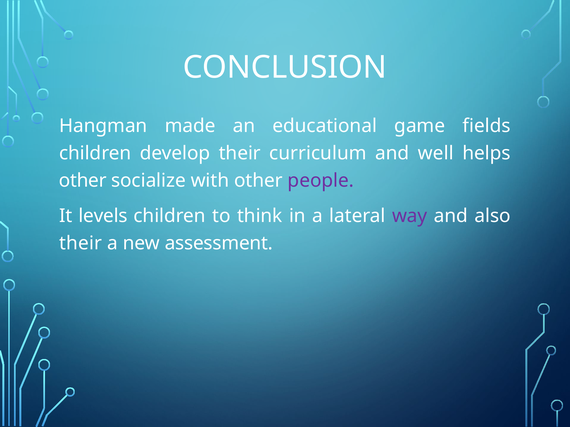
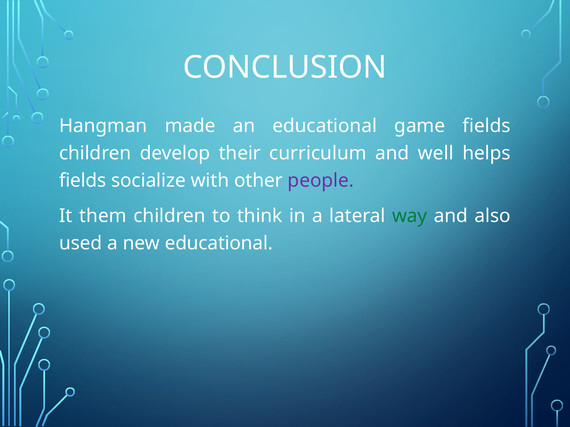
other at (83, 181): other -> fields
levels: levels -> them
way colour: purple -> green
their at (81, 243): their -> used
new assessment: assessment -> educational
